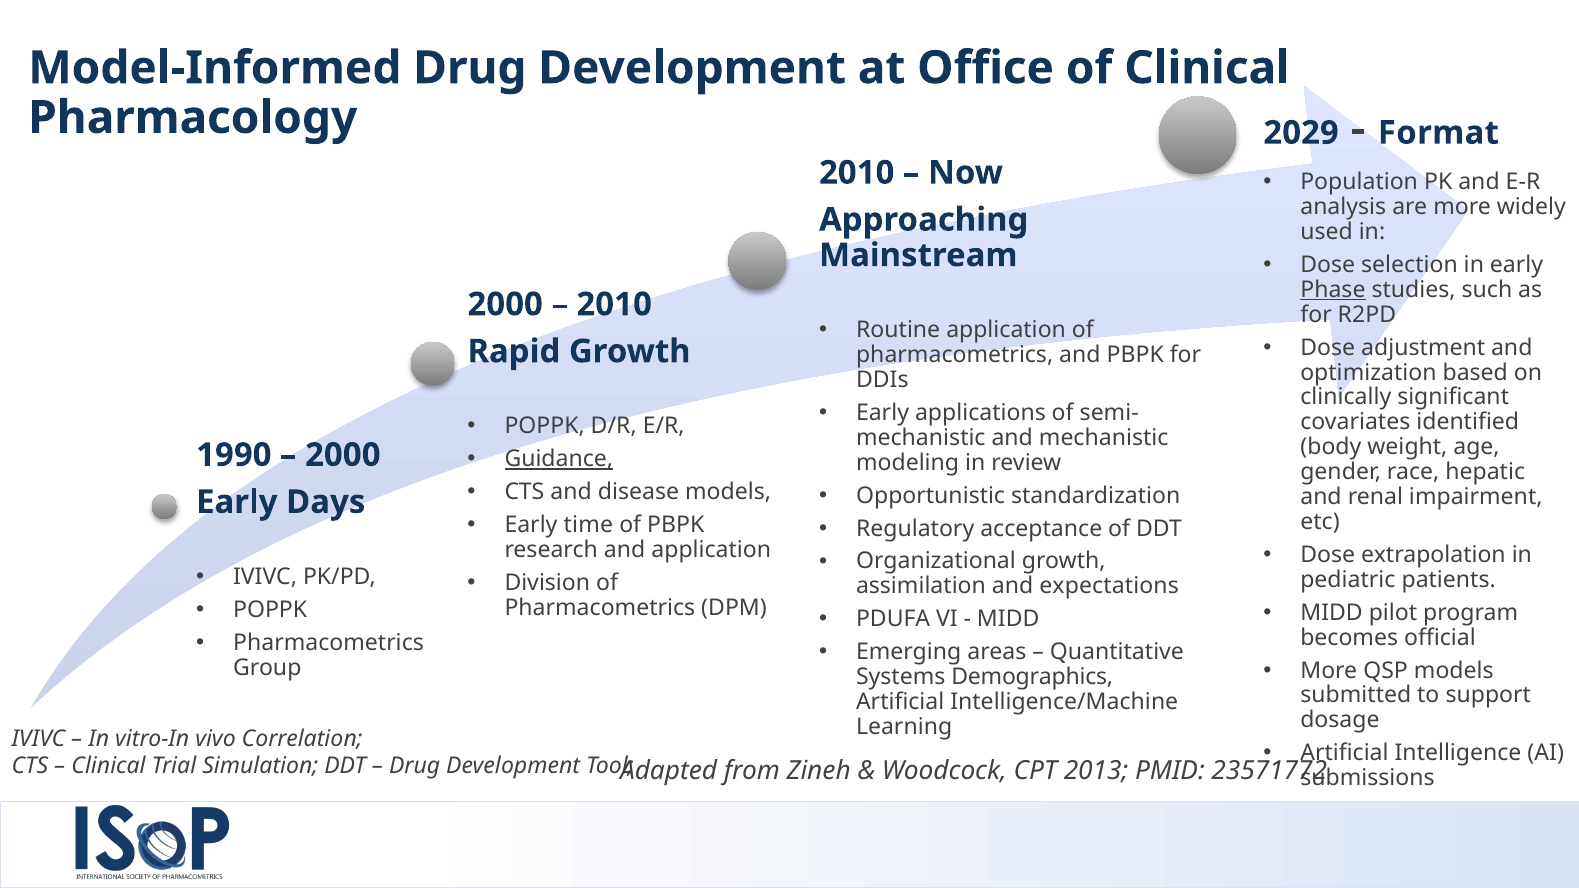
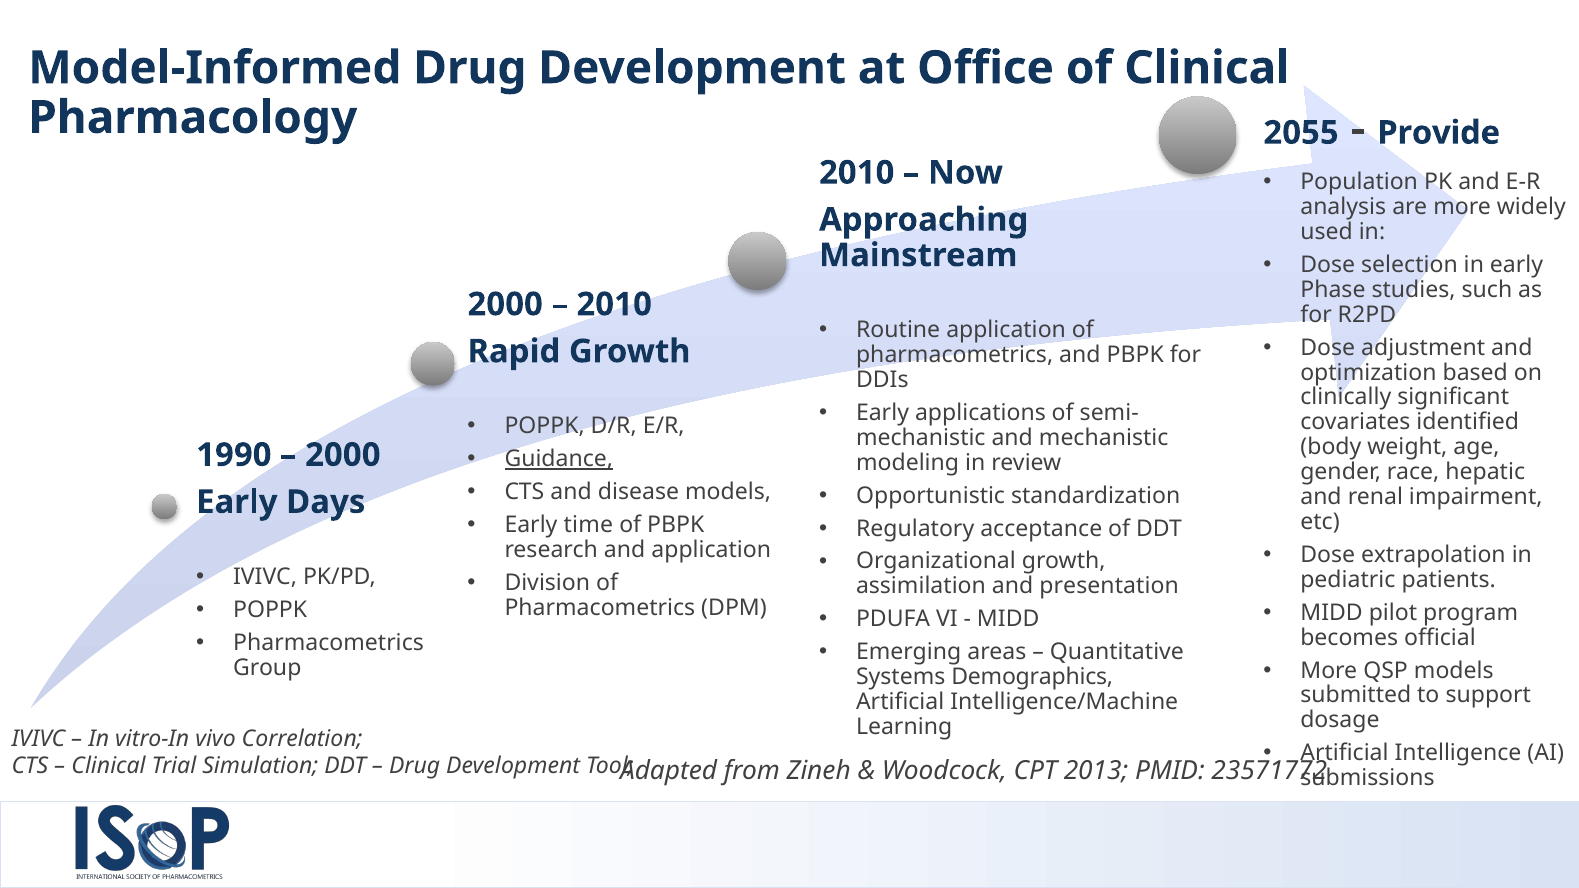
2029: 2029 -> 2055
Format: Format -> Provide
Phase underline: present -> none
expectations: expectations -> presentation
